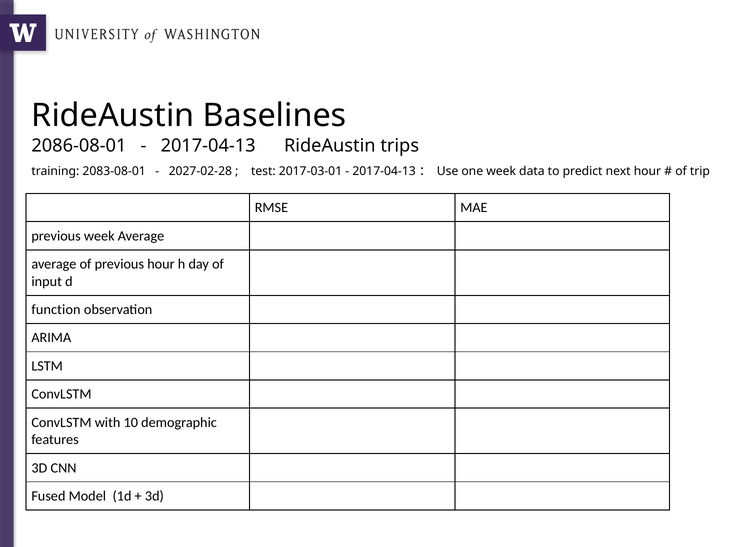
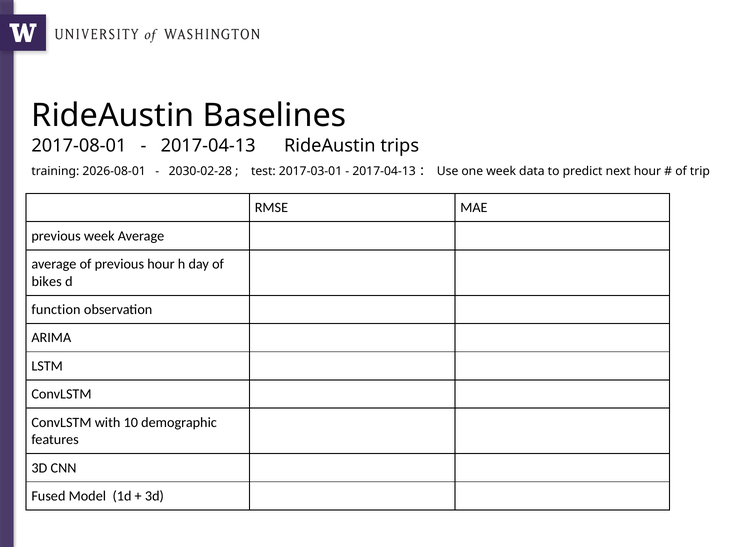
2086-08-01: 2086-08-01 -> 2017-08-01
2083-08-01: 2083-08-01 -> 2026-08-01
2027-02-28: 2027-02-28 -> 2030-02-28
input: input -> bikes
